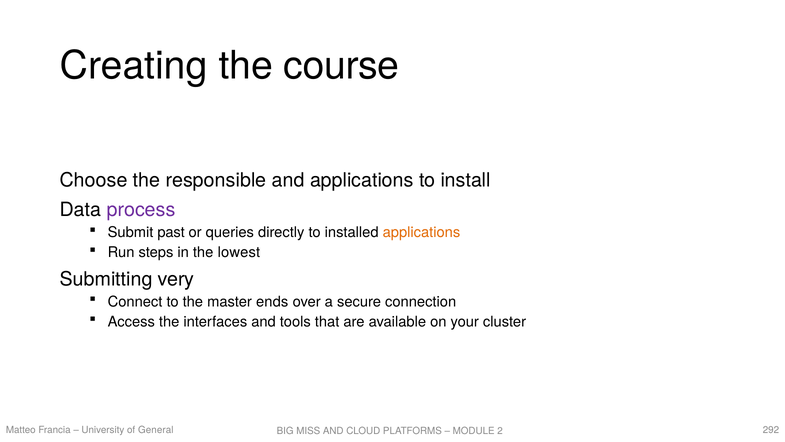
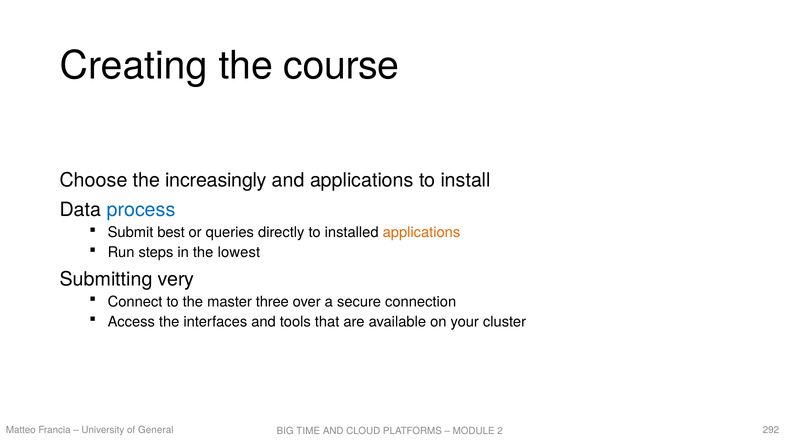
responsible: responsible -> increasingly
process colour: purple -> blue
past: past -> best
ends: ends -> three
MISS: MISS -> TIME
